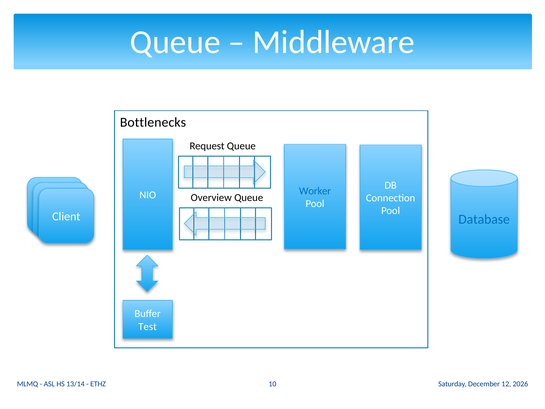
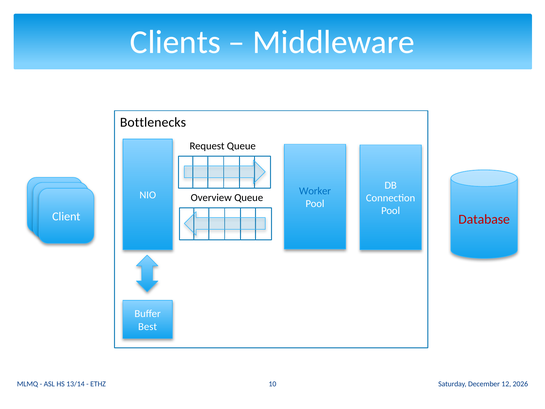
Queue at (175, 42): Queue -> Clients
Database colour: blue -> red
Test: Test -> Best
